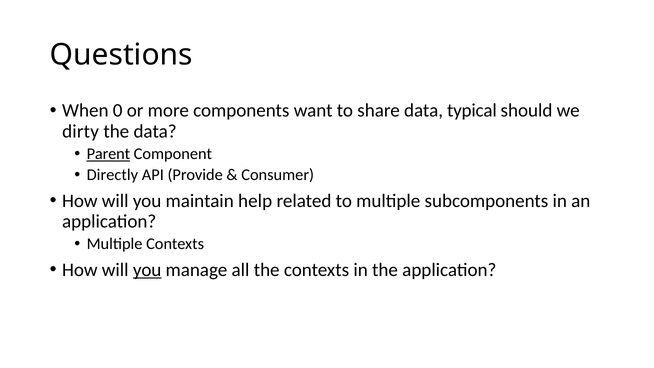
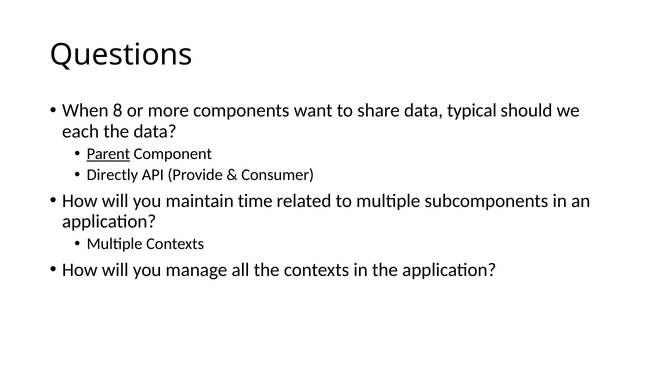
0: 0 -> 8
dirty: dirty -> each
help: help -> time
you at (147, 270) underline: present -> none
